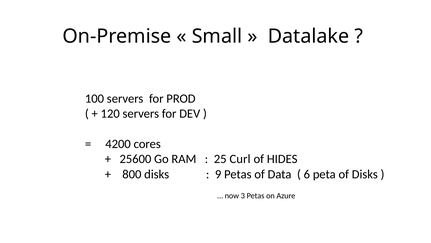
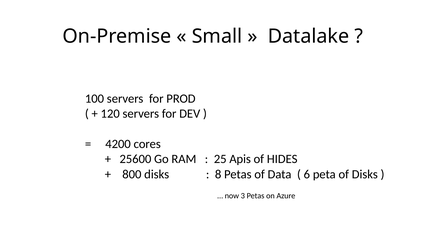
Curl: Curl -> Apis
9: 9 -> 8
